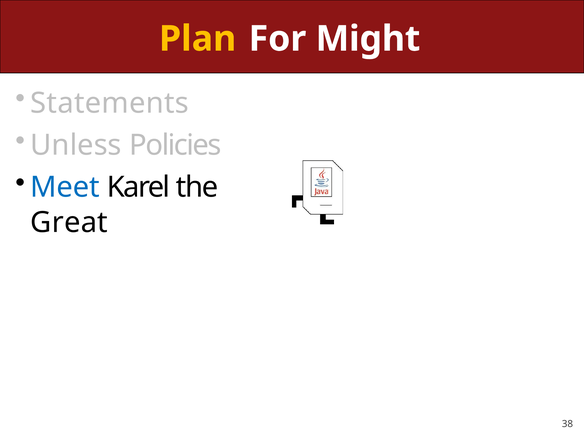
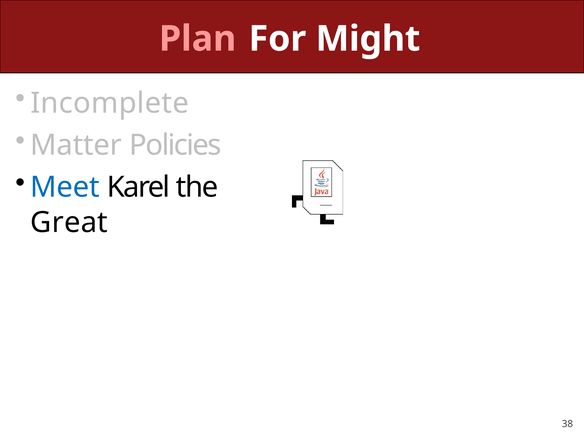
Plan colour: yellow -> pink
Statements: Statements -> Incomplete
Unless: Unless -> Matter
